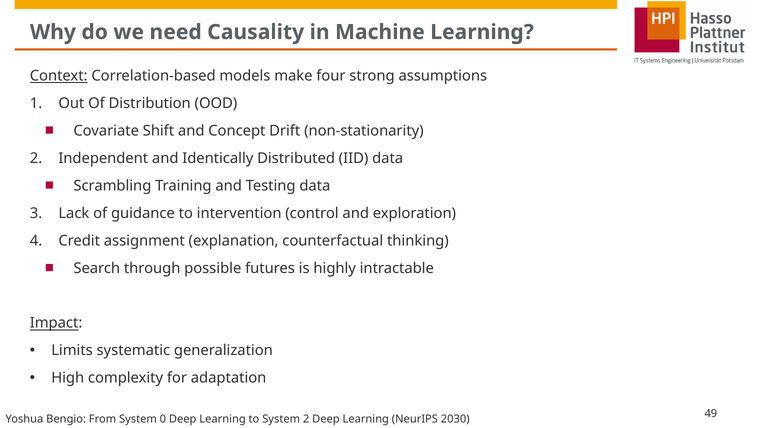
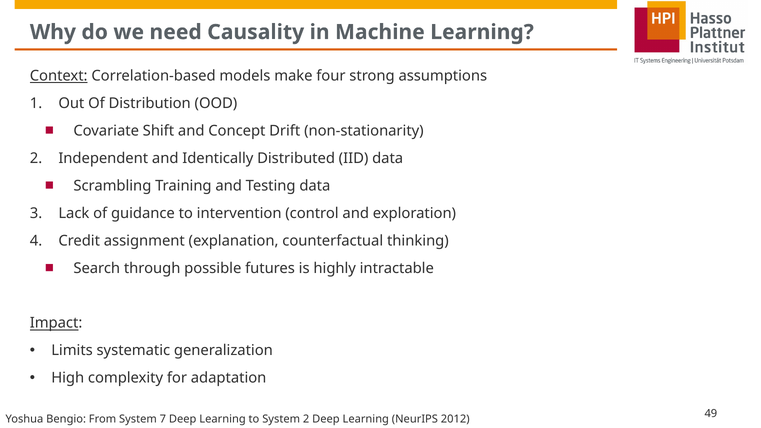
0: 0 -> 7
2030: 2030 -> 2012
